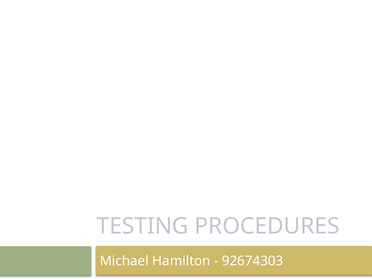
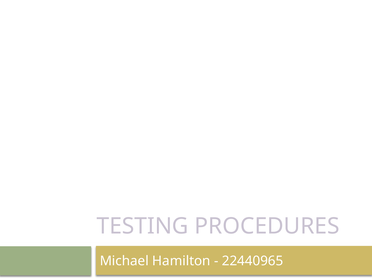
92674303: 92674303 -> 22440965
